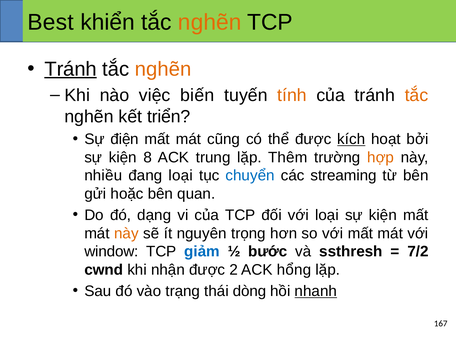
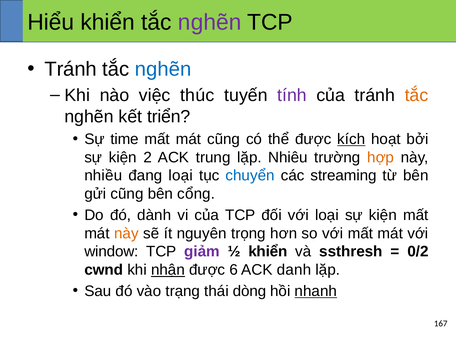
Best: Best -> Hiểu
nghẽn at (210, 22) colour: orange -> purple
Tránh at (71, 69) underline: present -> none
nghẽn at (163, 69) colour: orange -> blue
biến: biến -> thúc
tính colour: orange -> purple
điện: điện -> time
8: 8 -> 2
Thêm: Thêm -> Nhiêu
gửi hoặc: hoặc -> cũng
quan: quan -> cổng
dạng: dạng -> dành
giảm colour: blue -> purple
½ bước: bước -> khiển
7/2: 7/2 -> 0/2
nhận underline: none -> present
2: 2 -> 6
hổng: hổng -> danh
